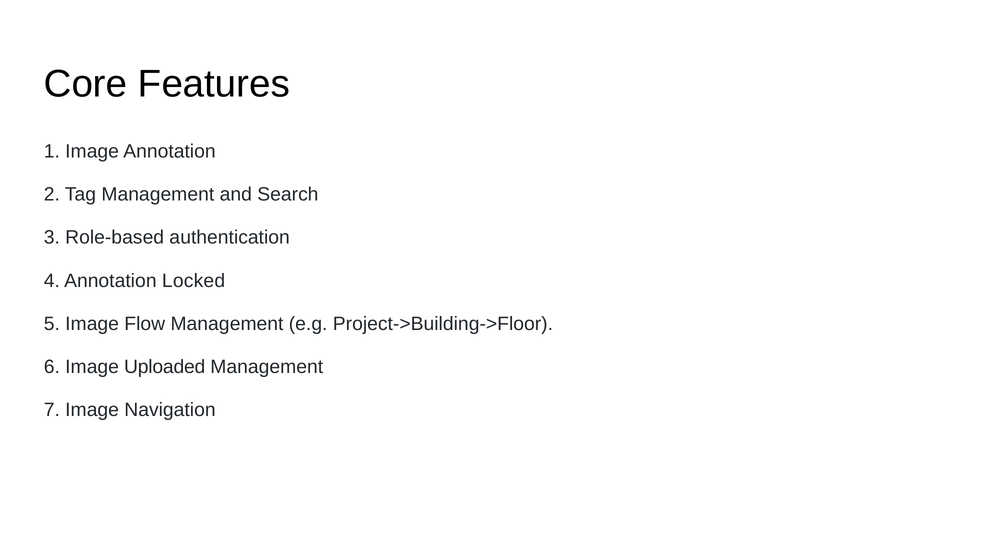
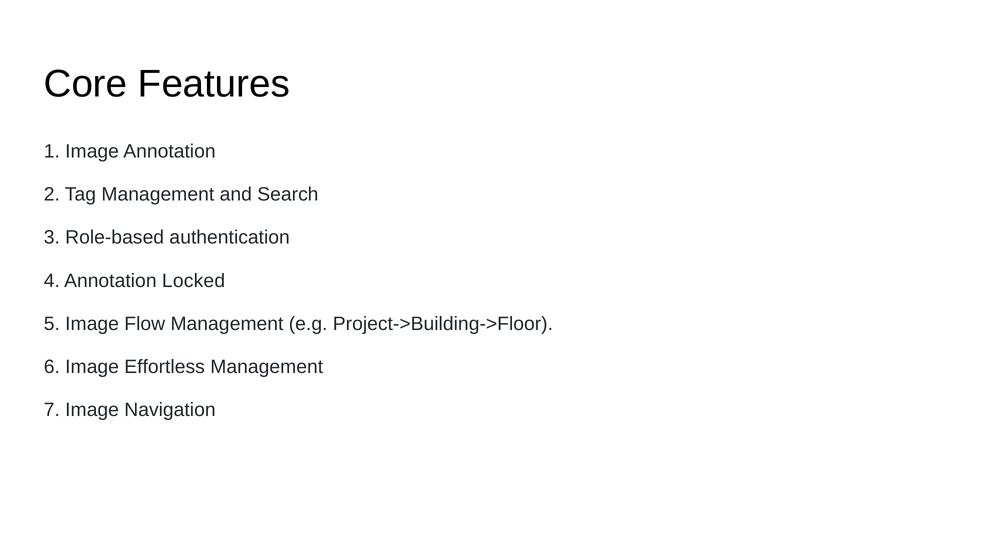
Uploaded: Uploaded -> Effortless
